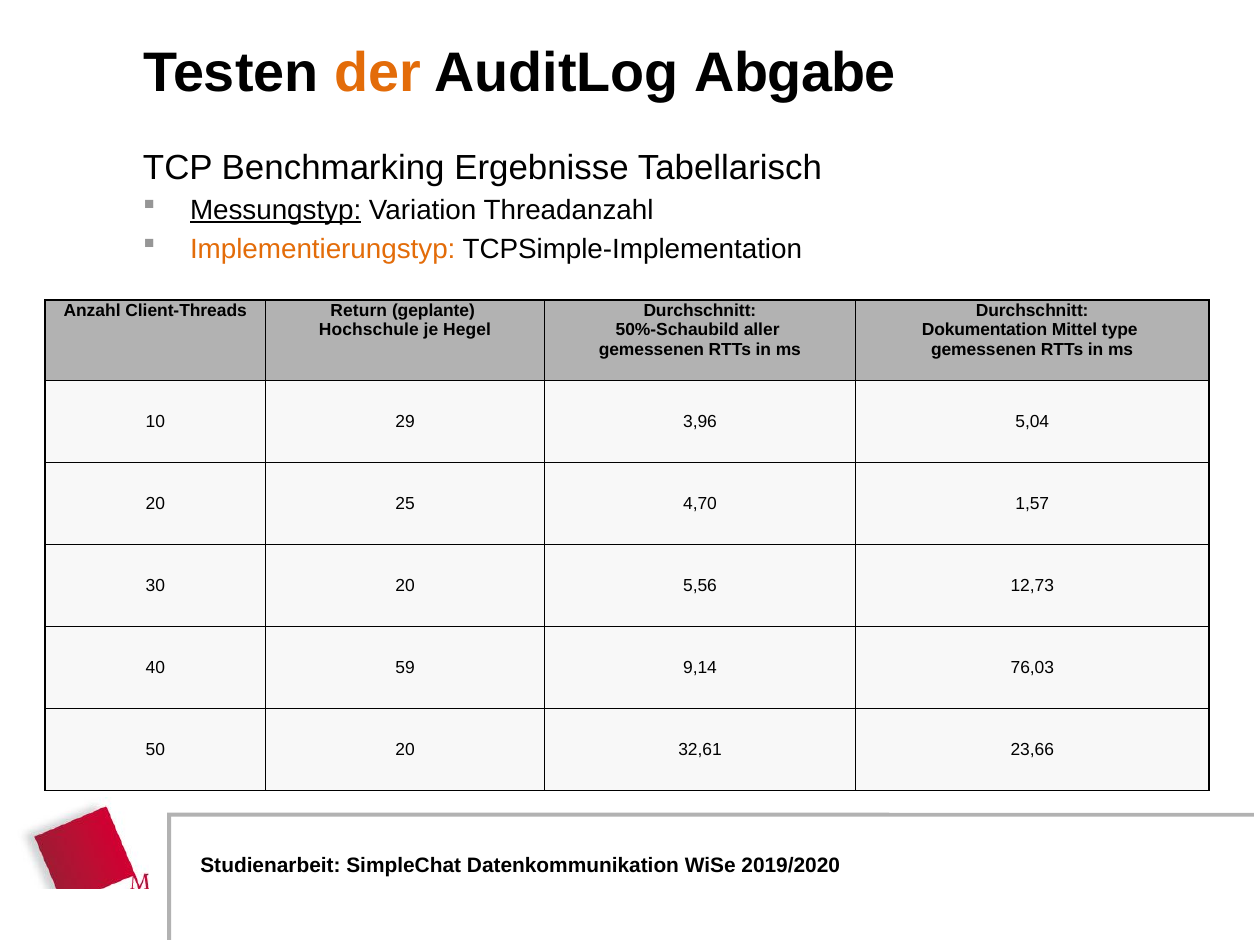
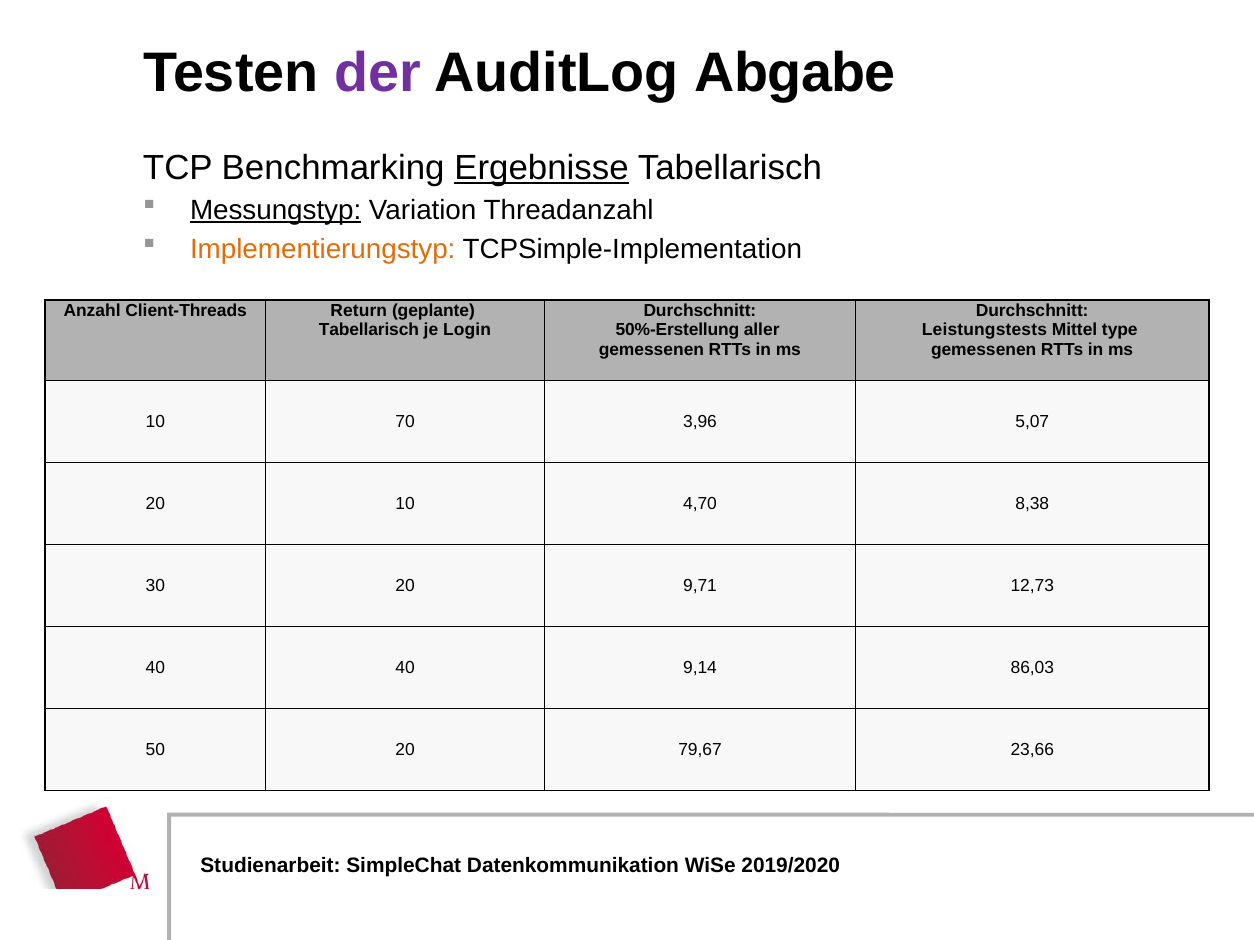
der colour: orange -> purple
Ergebnisse underline: none -> present
Hochschule at (369, 330): Hochschule -> Tabellarisch
Hegel: Hegel -> Login
50%-Schaubild: 50%-Schaubild -> 50%-Erstellung
Dokumentation: Dokumentation -> Leistungstests
29: 29 -> 70
5,04: 5,04 -> 5,07
20 25: 25 -> 10
1,57: 1,57 -> 8,38
5,56: 5,56 -> 9,71
40 59: 59 -> 40
76,03: 76,03 -> 86,03
32,61: 32,61 -> 79,67
